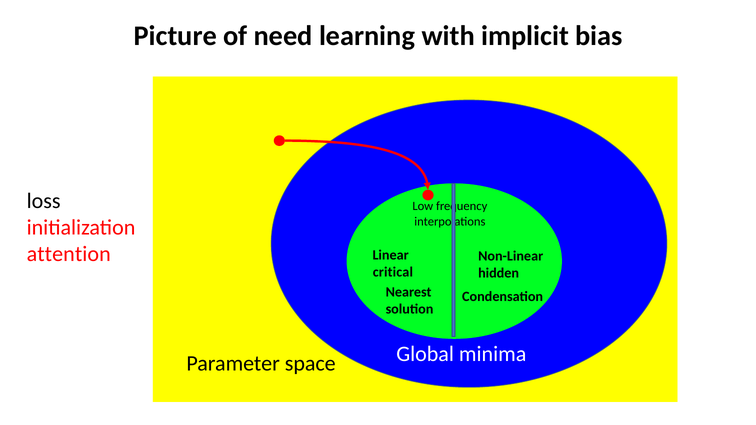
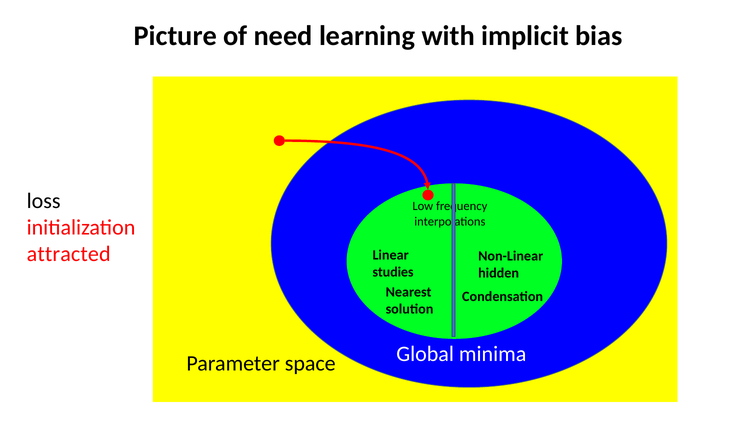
attention: attention -> attracted
critical: critical -> studies
